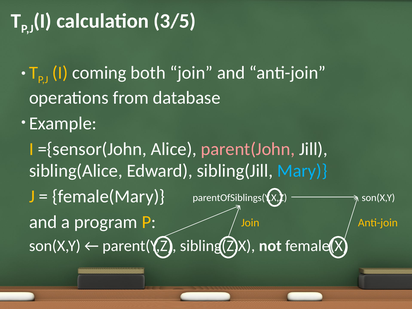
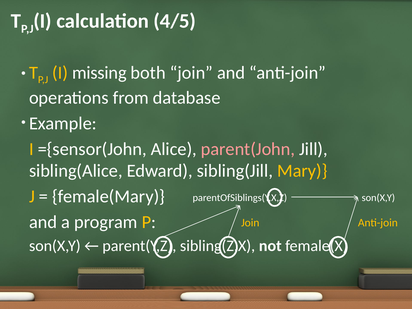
3/5: 3/5 -> 4/5
coming: coming -> missing
Mary colour: light blue -> yellow
